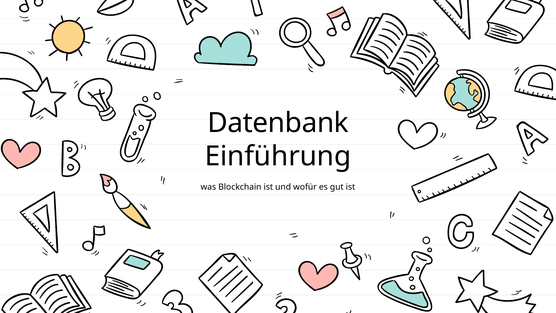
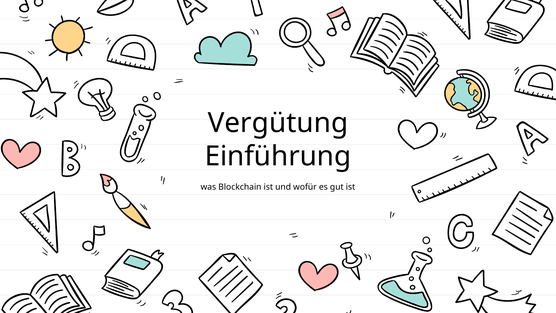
Datenbank: Datenbank -> Vergütung
